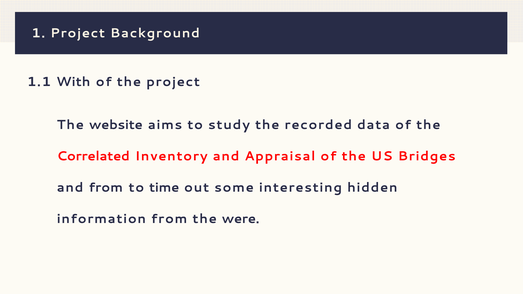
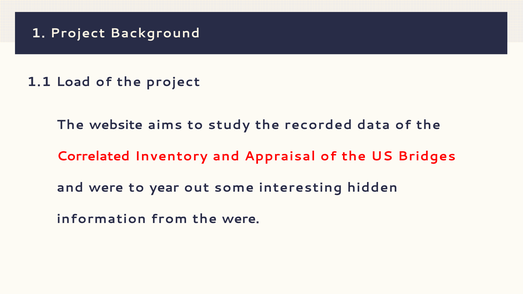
With: With -> Load
and from: from -> were
time: time -> year
